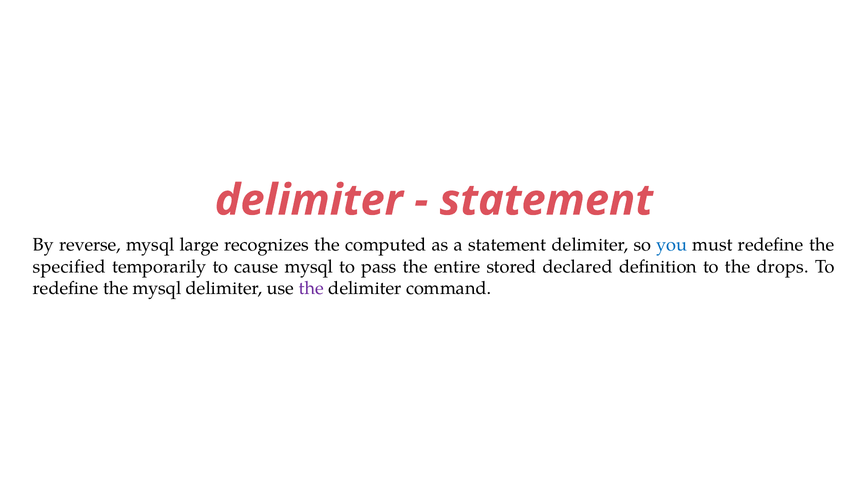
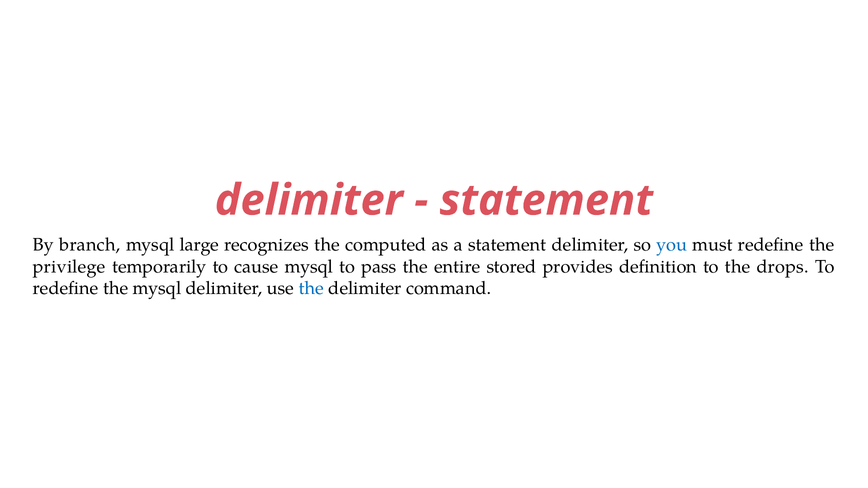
reverse: reverse -> branch
specified: specified -> privilege
declared: declared -> provides
the at (311, 288) colour: purple -> blue
